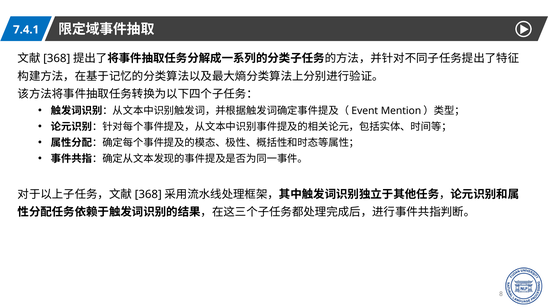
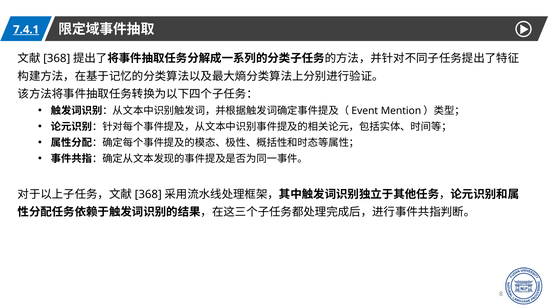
7.4.1 underline: none -> present
